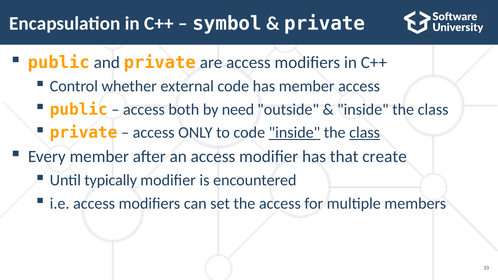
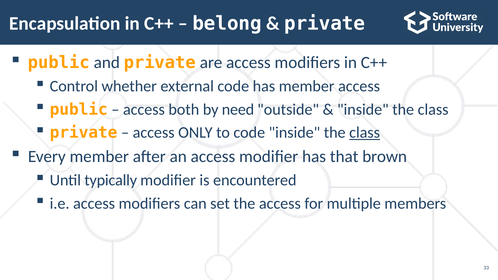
symbol: symbol -> belong
inside at (294, 133) underline: present -> none
create: create -> brown
